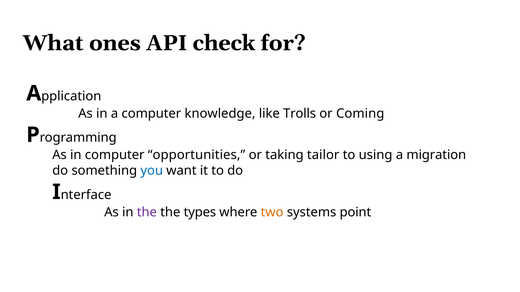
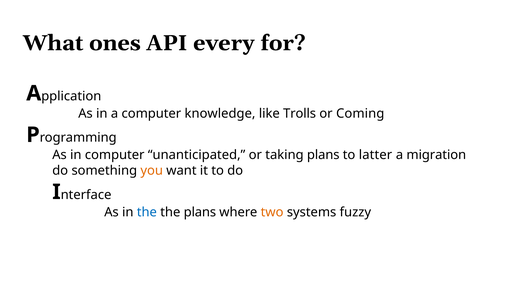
check: check -> every
opportunities: opportunities -> unanticipated
taking tailor: tailor -> plans
using: using -> latter
you colour: blue -> orange
the at (147, 212) colour: purple -> blue
the types: types -> plans
point: point -> fuzzy
